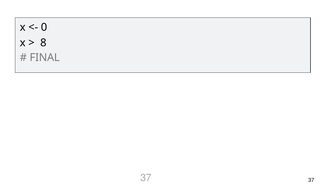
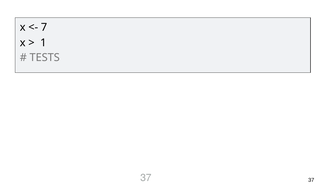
0 at (44, 27): 0 -> 7
8: 8 -> 1
FINAL: FINAL -> TESTS
